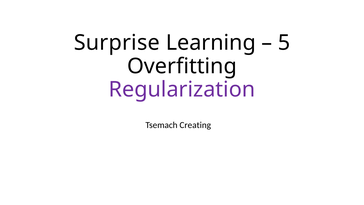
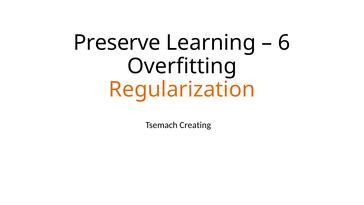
Surprise: Surprise -> Preserve
5: 5 -> 6
Regularization colour: purple -> orange
